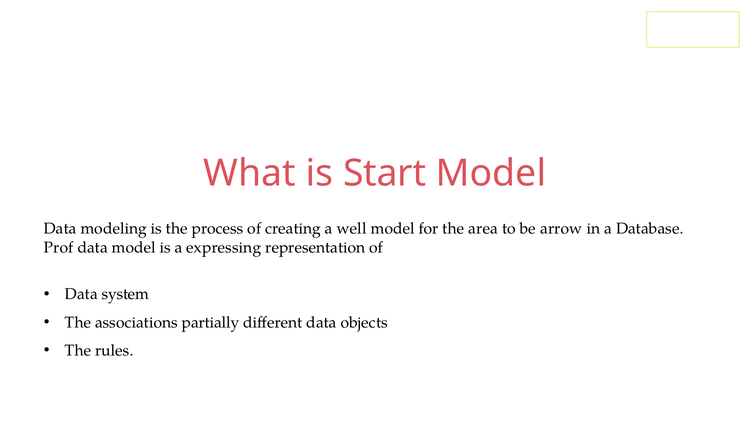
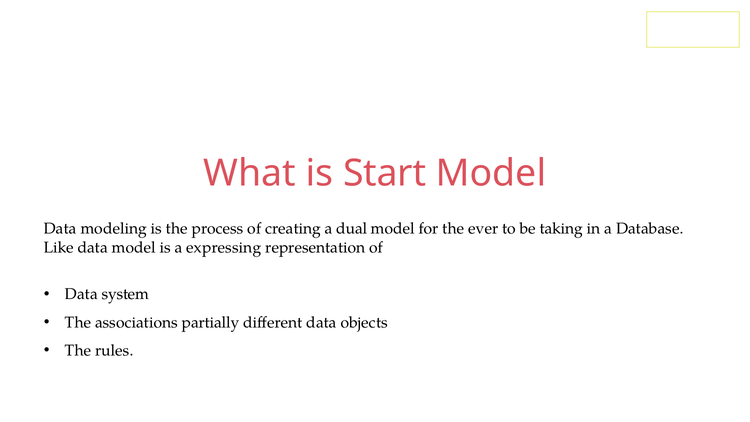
well: well -> dual
area: area -> ever
arrow: arrow -> taking
Prof: Prof -> Like
